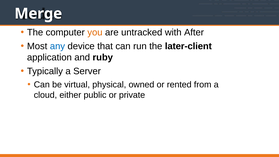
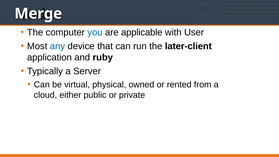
you colour: orange -> blue
untracked: untracked -> applicable
After: After -> User
